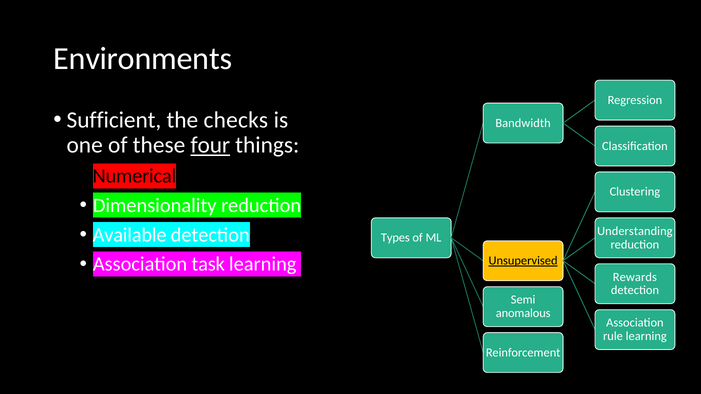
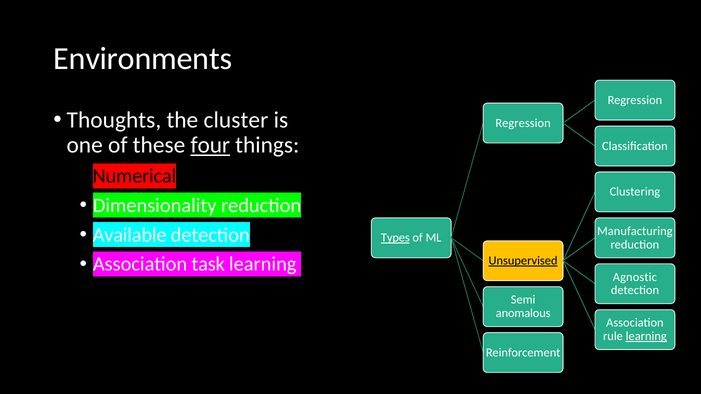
Sufficient: Sufficient -> Thoughts
checks: checks -> cluster
Bandwidth at (523, 123): Bandwidth -> Regression
Understanding: Understanding -> Manufacturing
Types underline: none -> present
Rewards: Rewards -> Agnostic
learning at (646, 336) underline: none -> present
